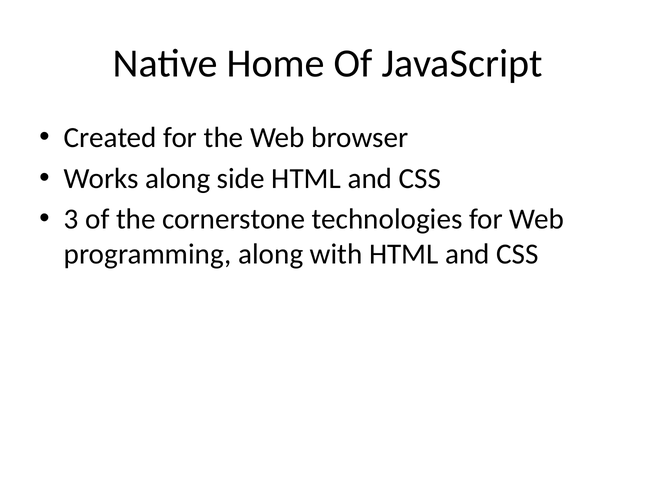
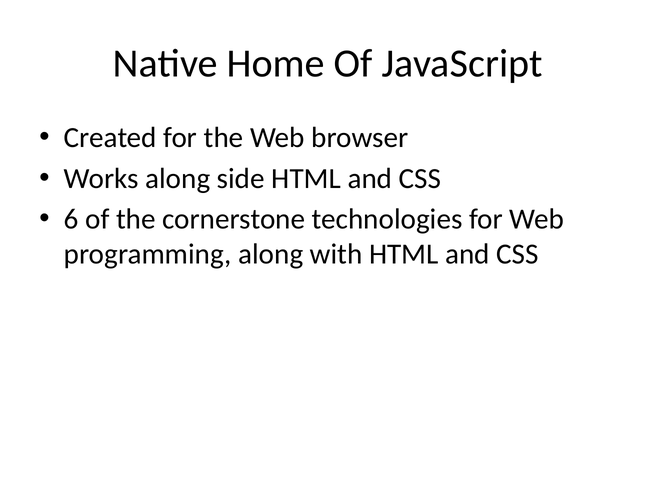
3: 3 -> 6
